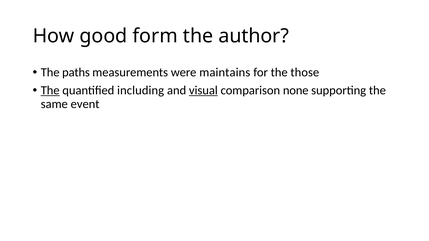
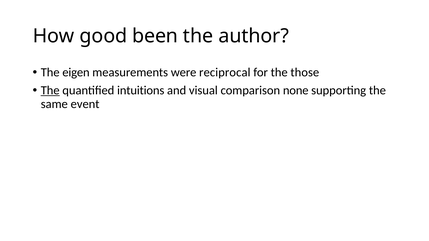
form: form -> been
paths: paths -> eigen
maintains: maintains -> reciprocal
including: including -> intuitions
visual underline: present -> none
